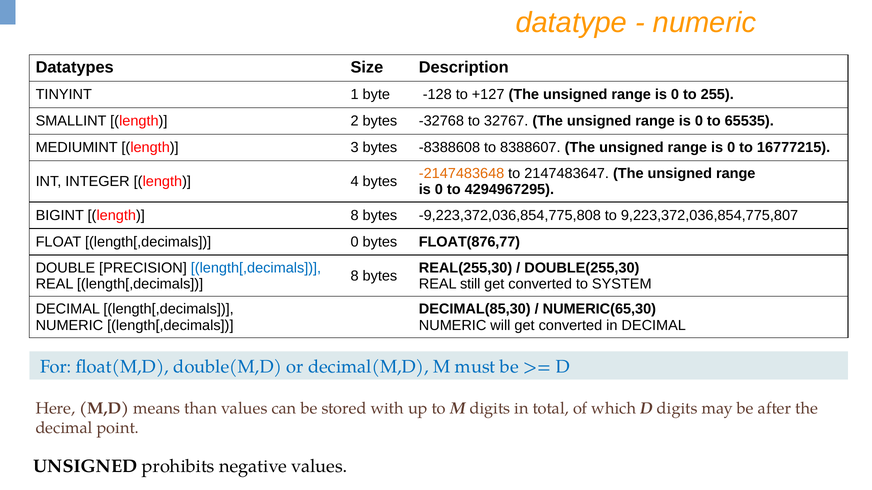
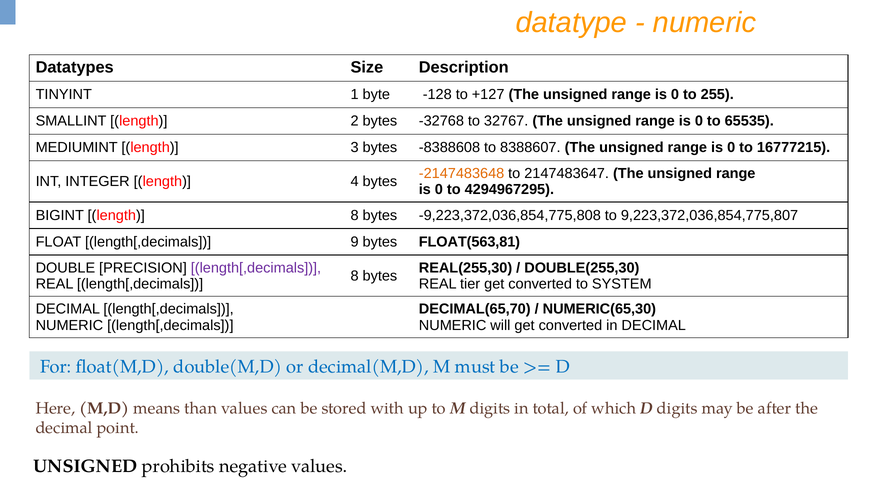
length[,decimals 0: 0 -> 9
FLOAT(876,77: FLOAT(876,77 -> FLOAT(563,81
length[,decimals at (256, 268) colour: blue -> purple
still: still -> tier
DECIMAL(85,30: DECIMAL(85,30 -> DECIMAL(65,70
